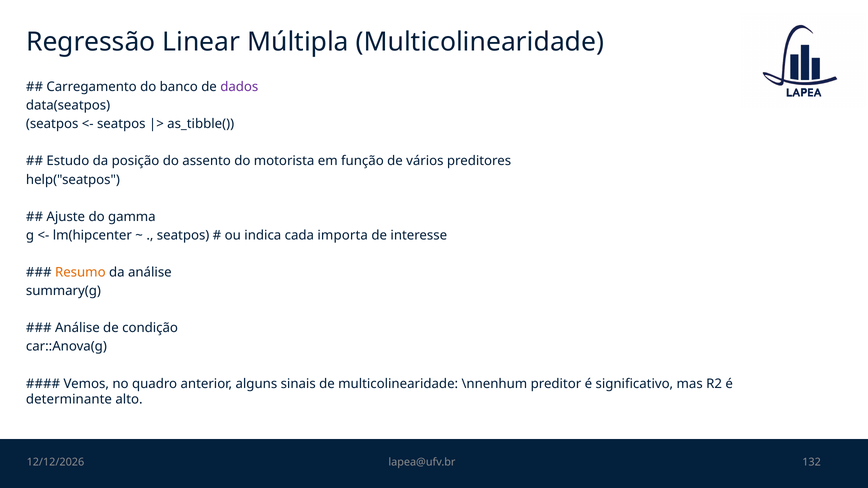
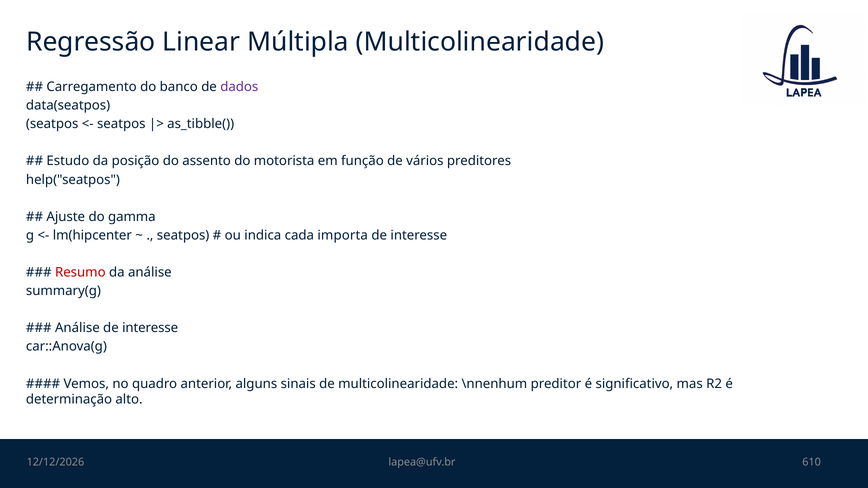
Resumo colour: orange -> red
Análise de condição: condição -> interesse
determinante: determinante -> determinação
132: 132 -> 610
